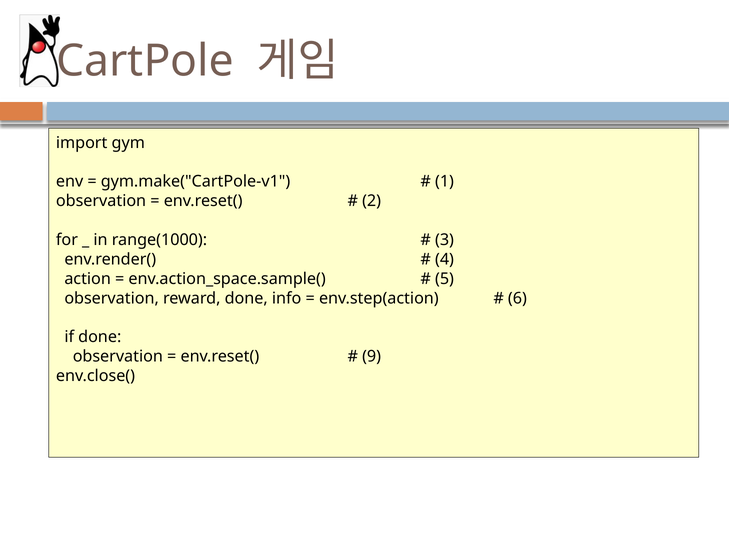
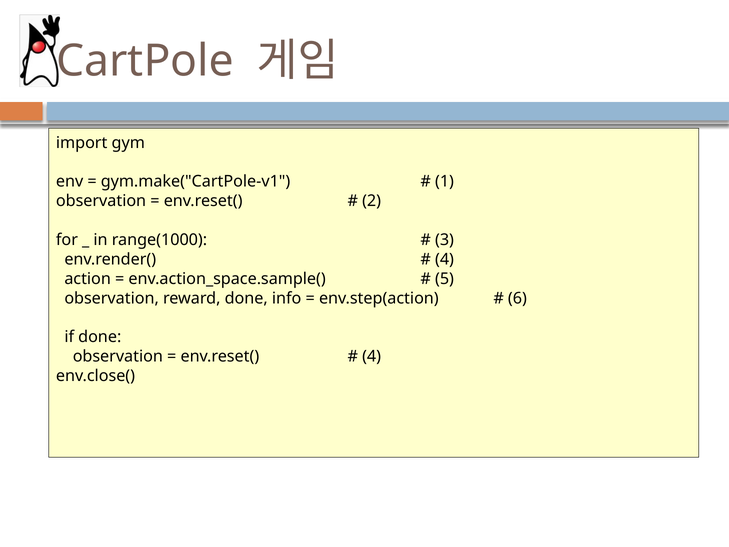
9 at (372, 356): 9 -> 4
